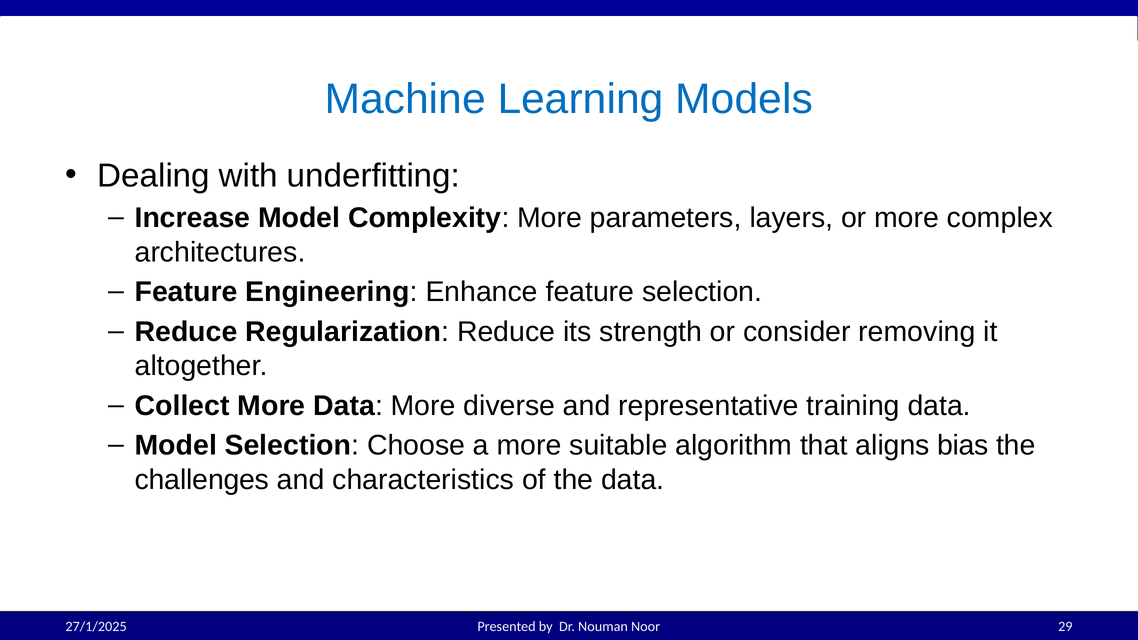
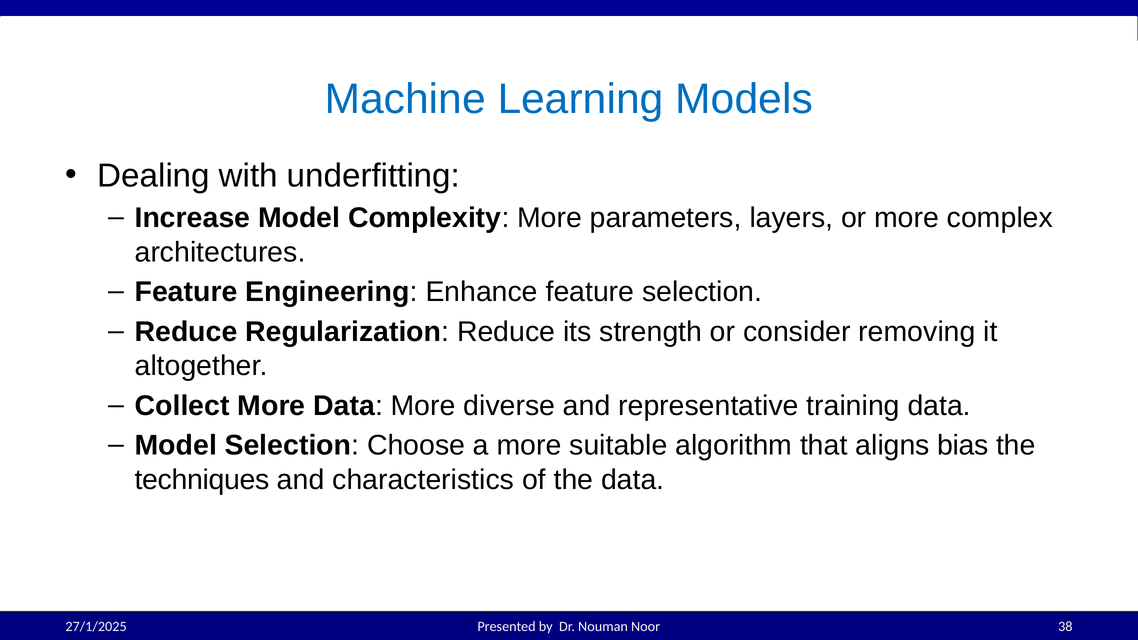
challenges: challenges -> techniques
29: 29 -> 38
